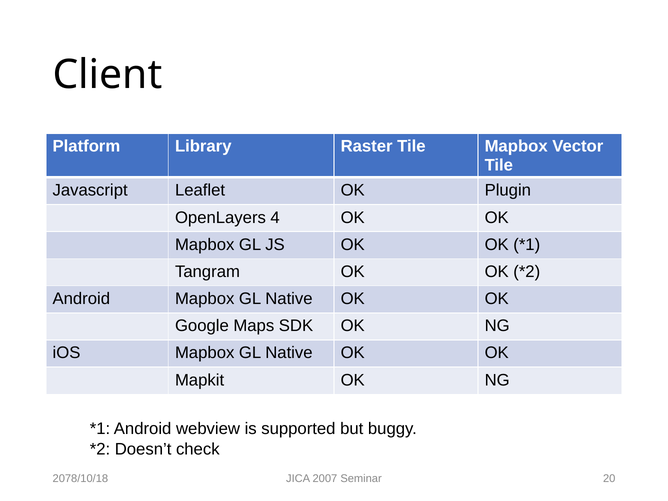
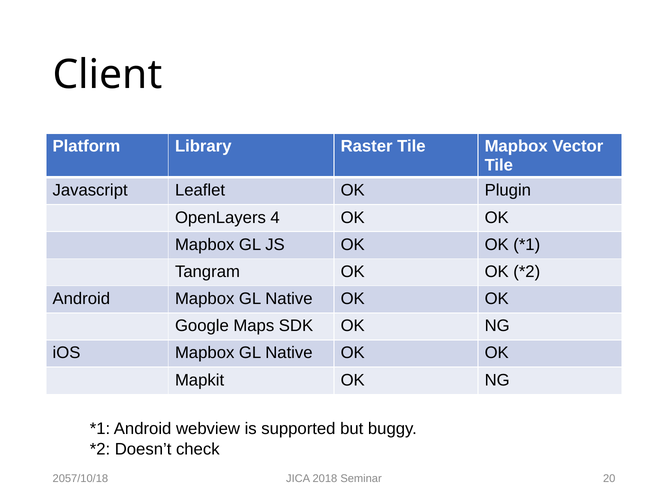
2078/10/18: 2078/10/18 -> 2057/10/18
2007: 2007 -> 2018
